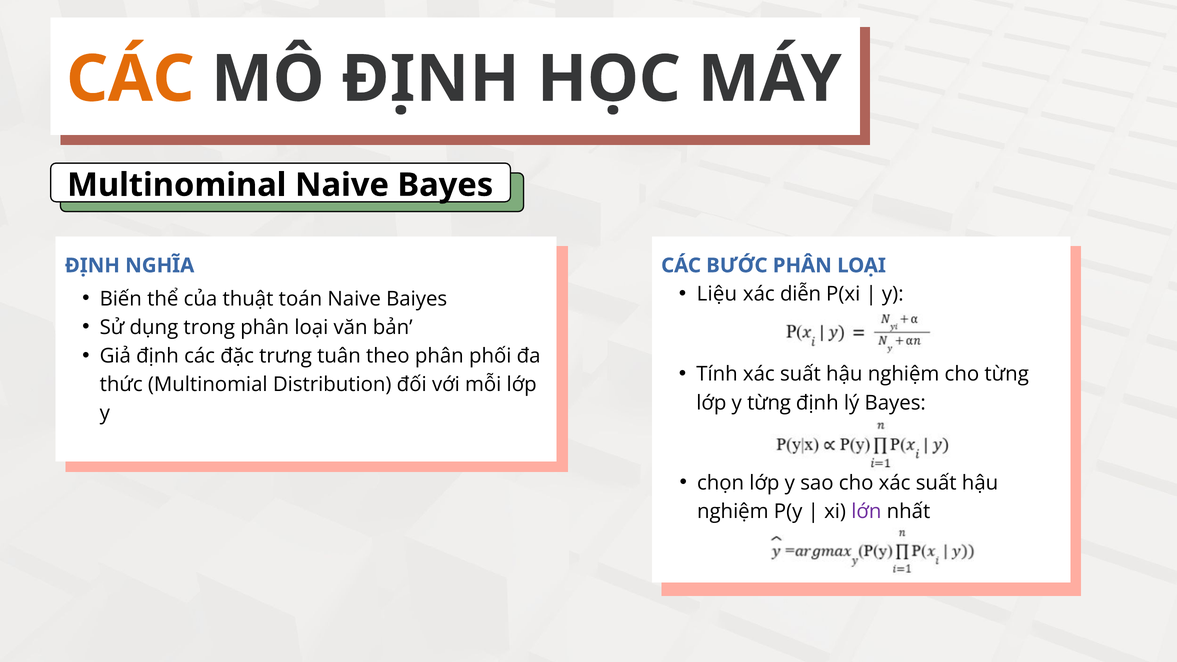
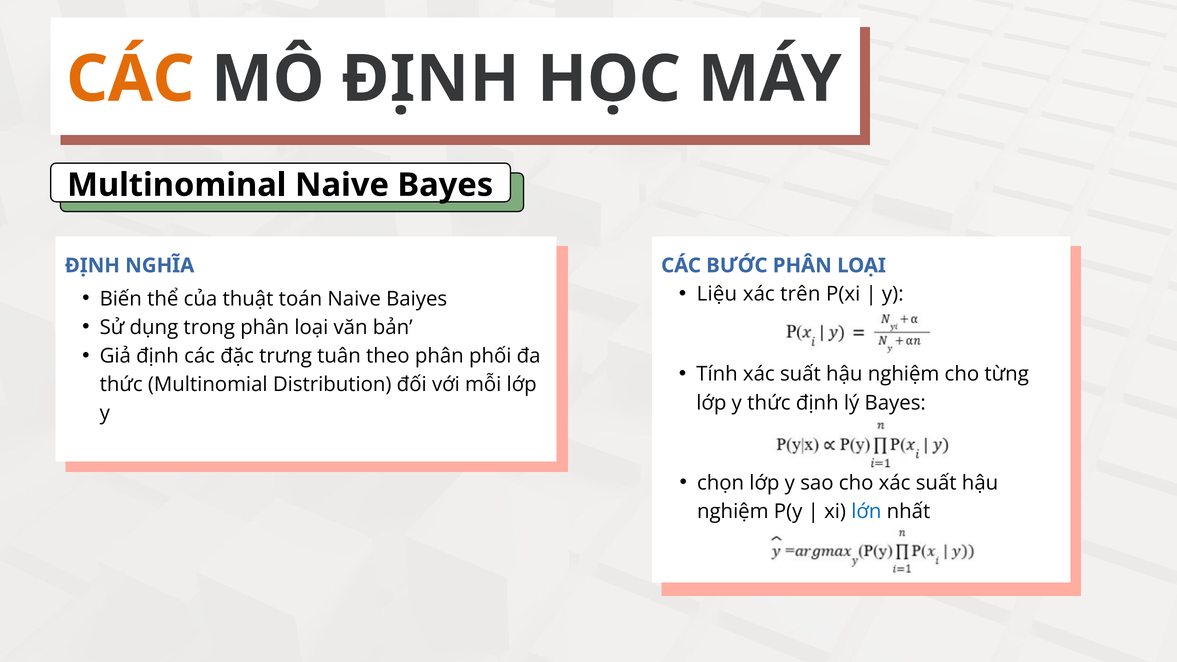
diễn: diễn -> trên
y từng: từng -> thức
lớn colour: purple -> blue
